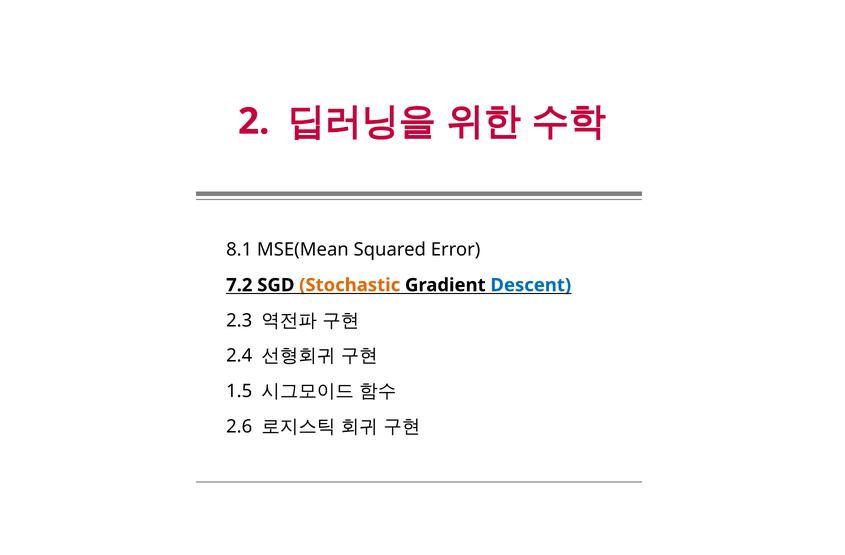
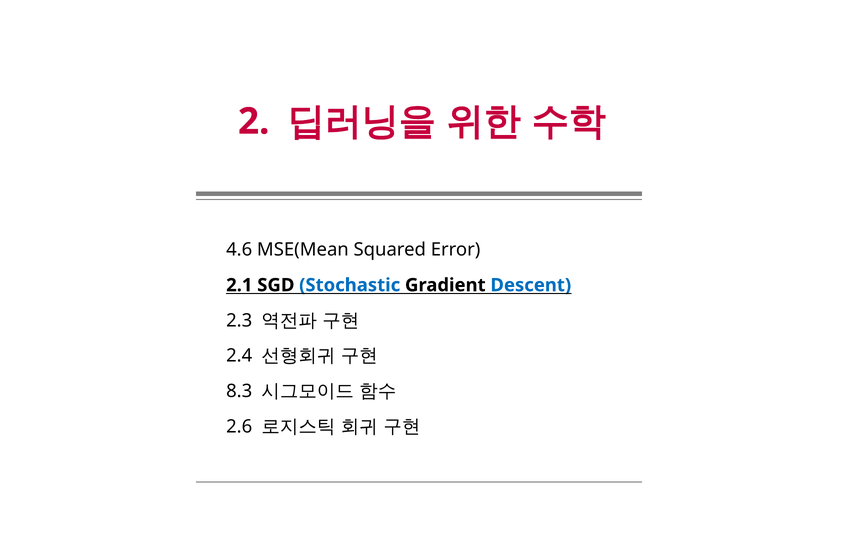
8.1: 8.1 -> 4.6
7.2: 7.2 -> 2.1
Stochastic colour: orange -> blue
1.5: 1.5 -> 8.3
